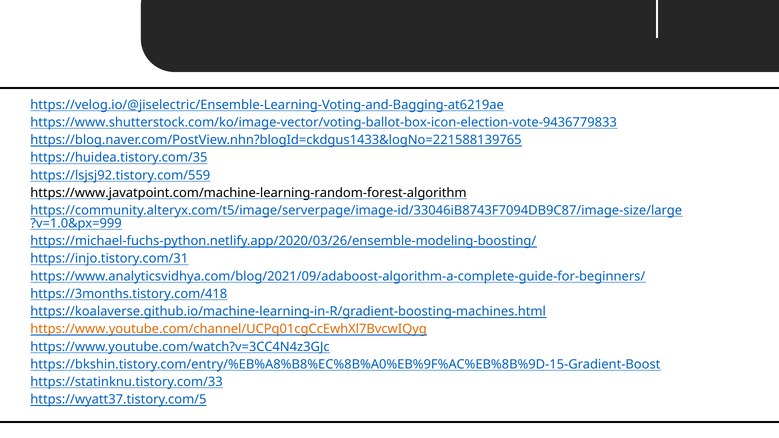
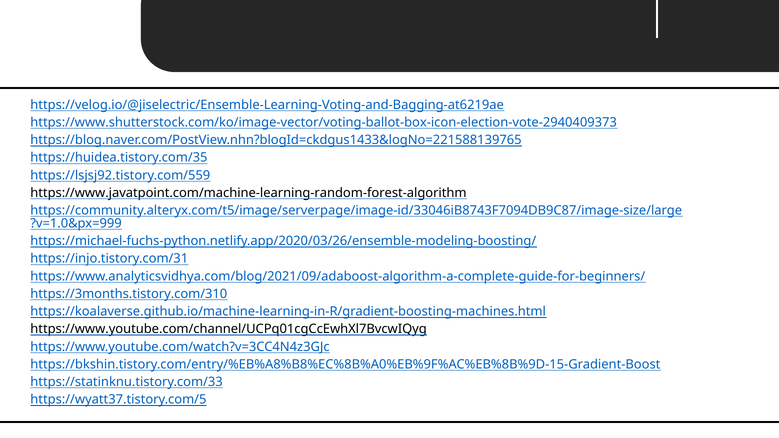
https://www.shutterstock.com/ko/image-vector/voting-ballot-box-icon-election-vote-9436779833: https://www.shutterstock.com/ko/image-vector/voting-ballot-box-icon-election-vote-9436779833 -> https://www.shutterstock.com/ko/image-vector/voting-ballot-box-icon-election-vote-2940409373
https://3months.tistory.com/418: https://3months.tistory.com/418 -> https://3months.tistory.com/310
https://www.youtube.com/channel/UCPq01cgCcEwhXl7BvcwIQyg colour: orange -> black
